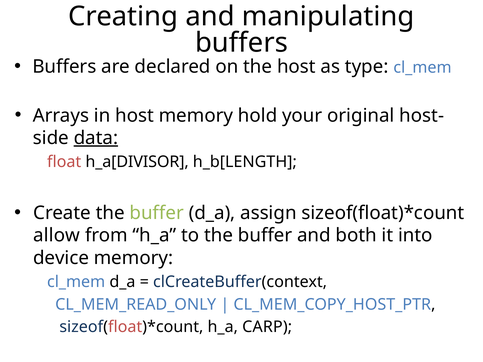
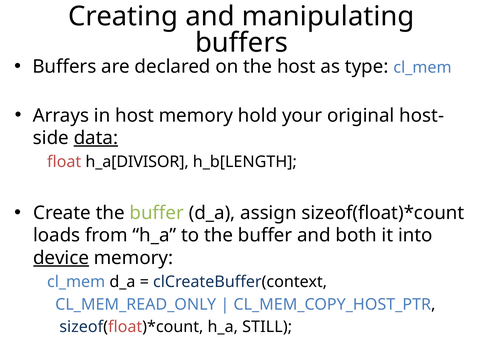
allow: allow -> loads
device underline: none -> present
CARP: CARP -> STILL
